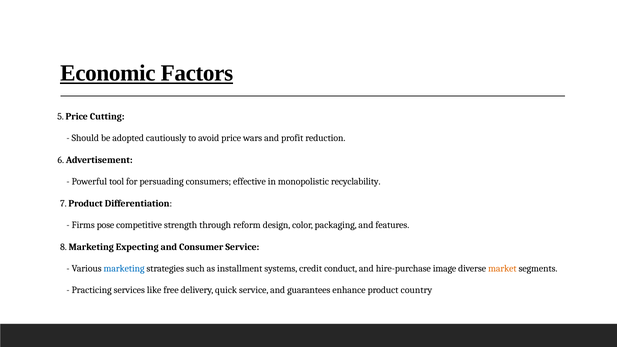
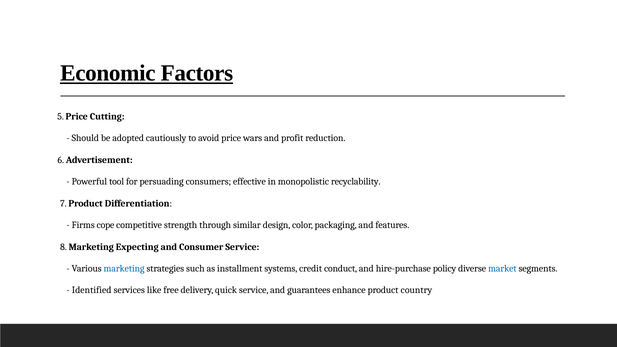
pose: pose -> cope
reform: reform -> similar
image: image -> policy
market colour: orange -> blue
Practicing: Practicing -> Identified
